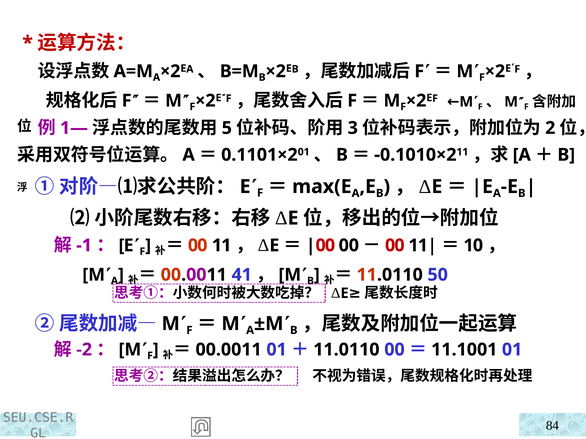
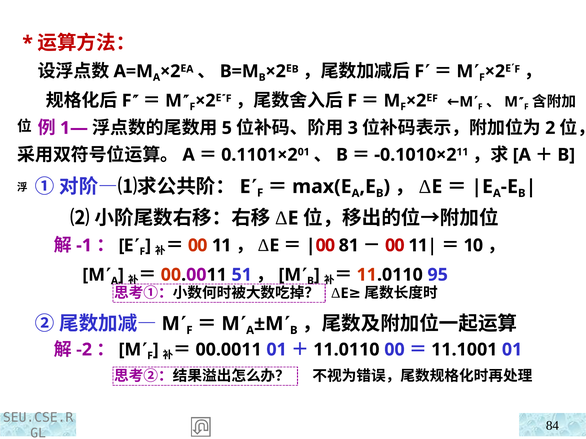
00 at (349, 246): 00 -> 81
41: 41 -> 51
50: 50 -> 95
